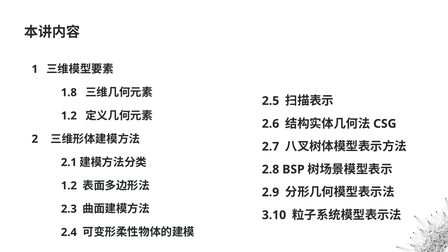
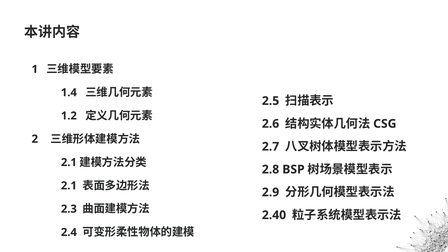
1.8: 1.8 -> 1.4
1.2 at (69, 186): 1.2 -> 2.1
3.10: 3.10 -> 2.40
